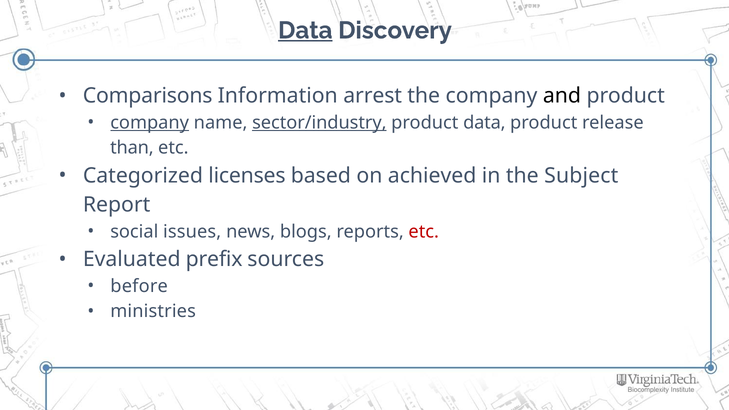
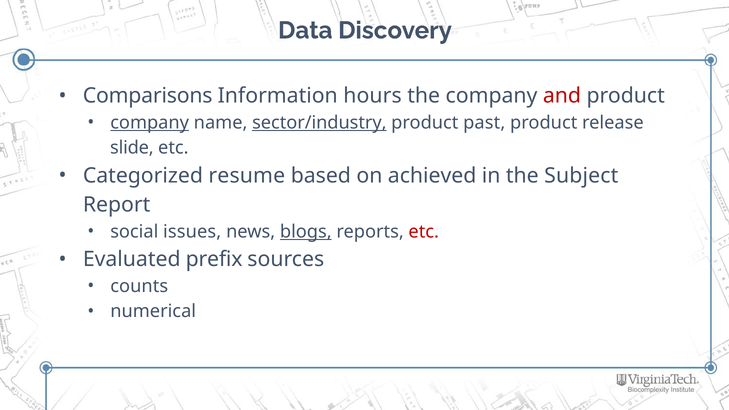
Data at (305, 30) underline: present -> none
arrest: arrest -> hours
and colour: black -> red
product data: data -> past
than: than -> slide
licenses: licenses -> resume
blogs underline: none -> present
before: before -> counts
ministries: ministries -> numerical
